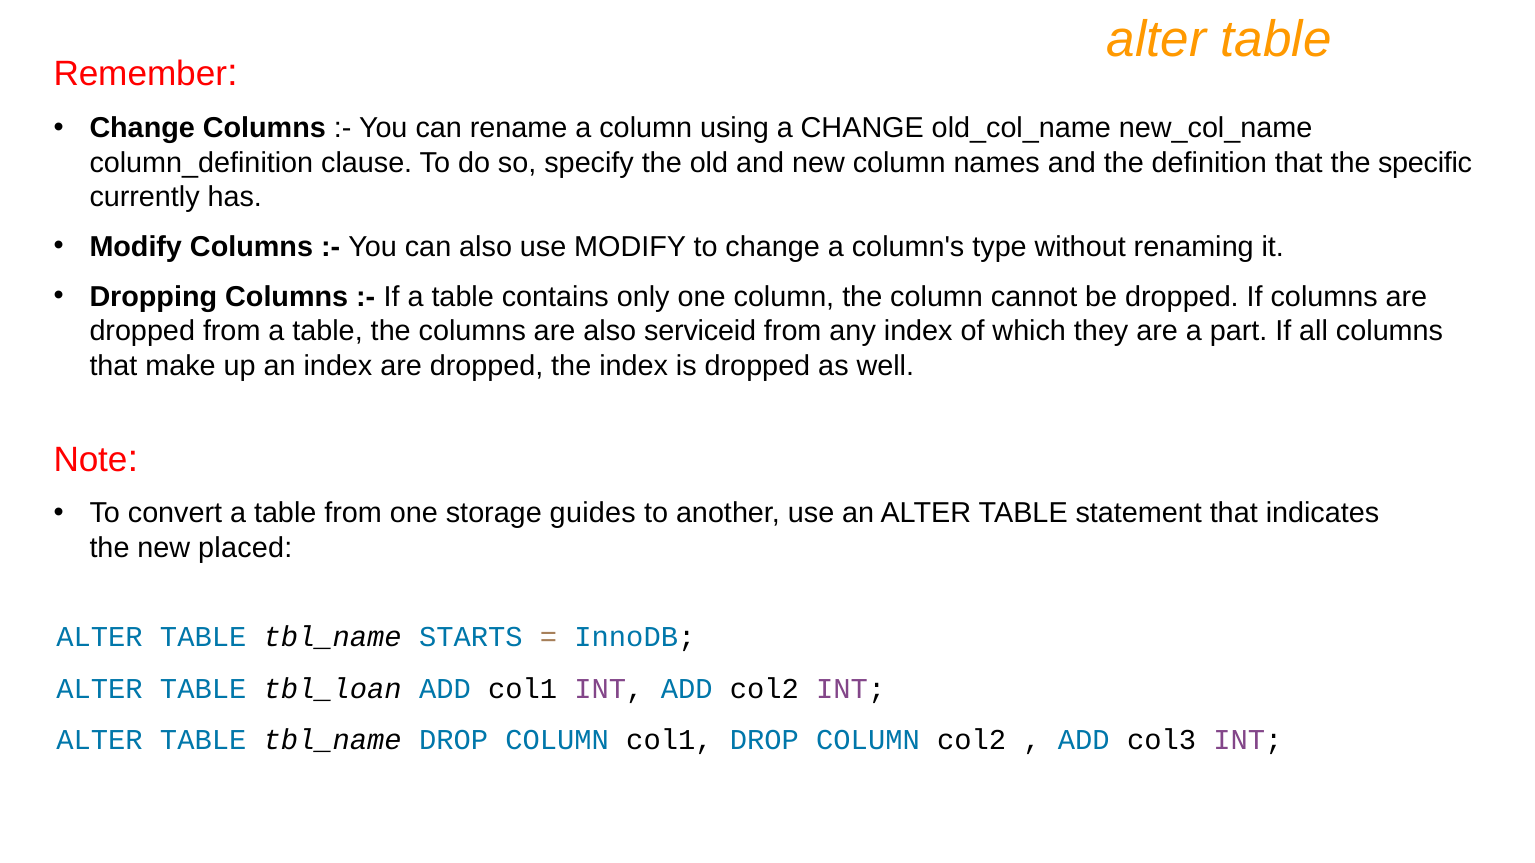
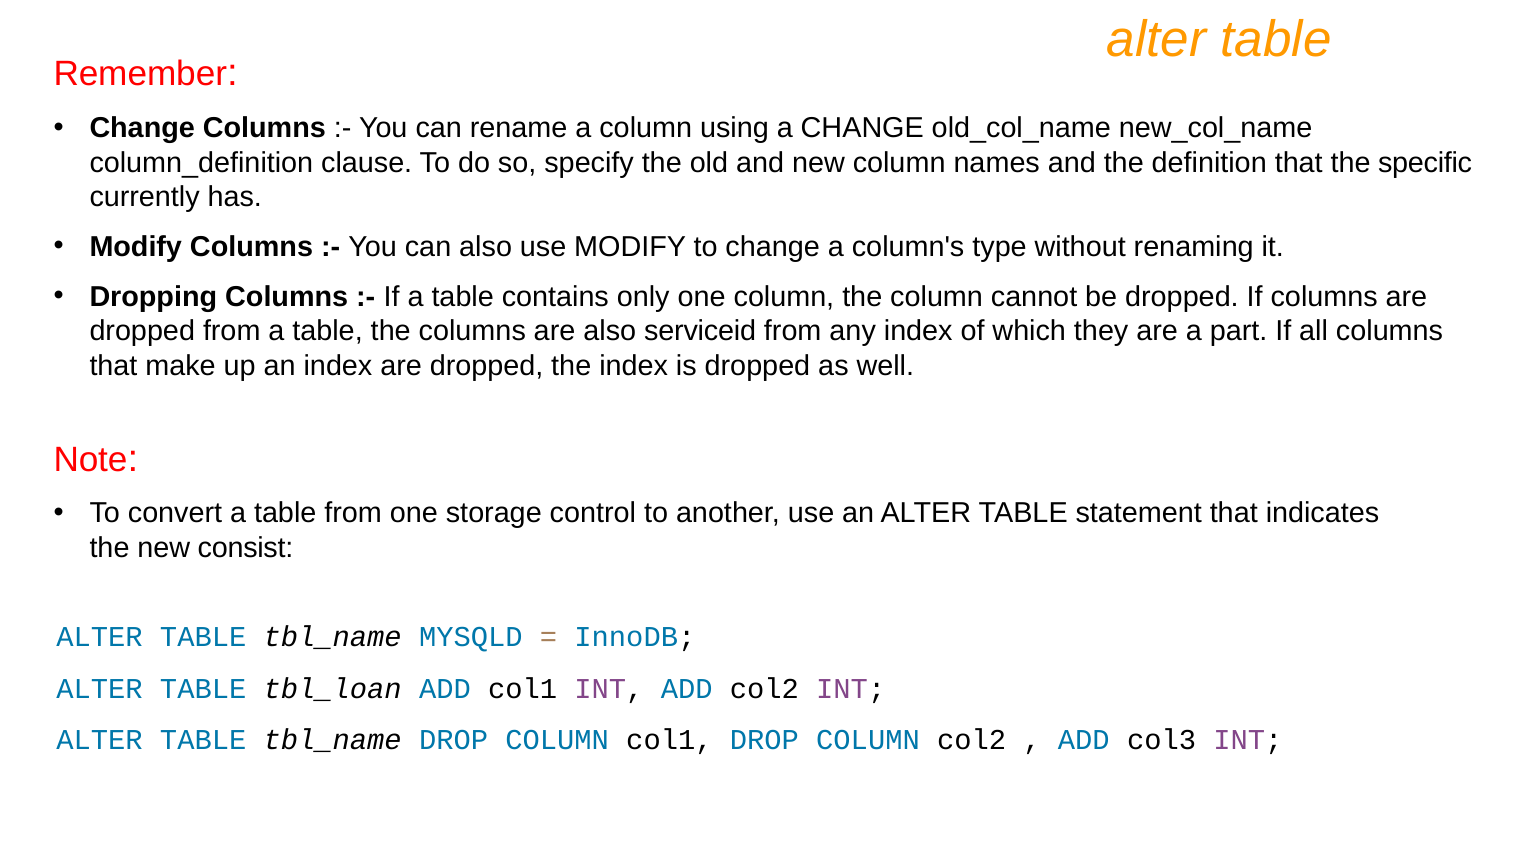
guides: guides -> control
placed: placed -> consist
STARTS: STARTS -> MYSQLD
